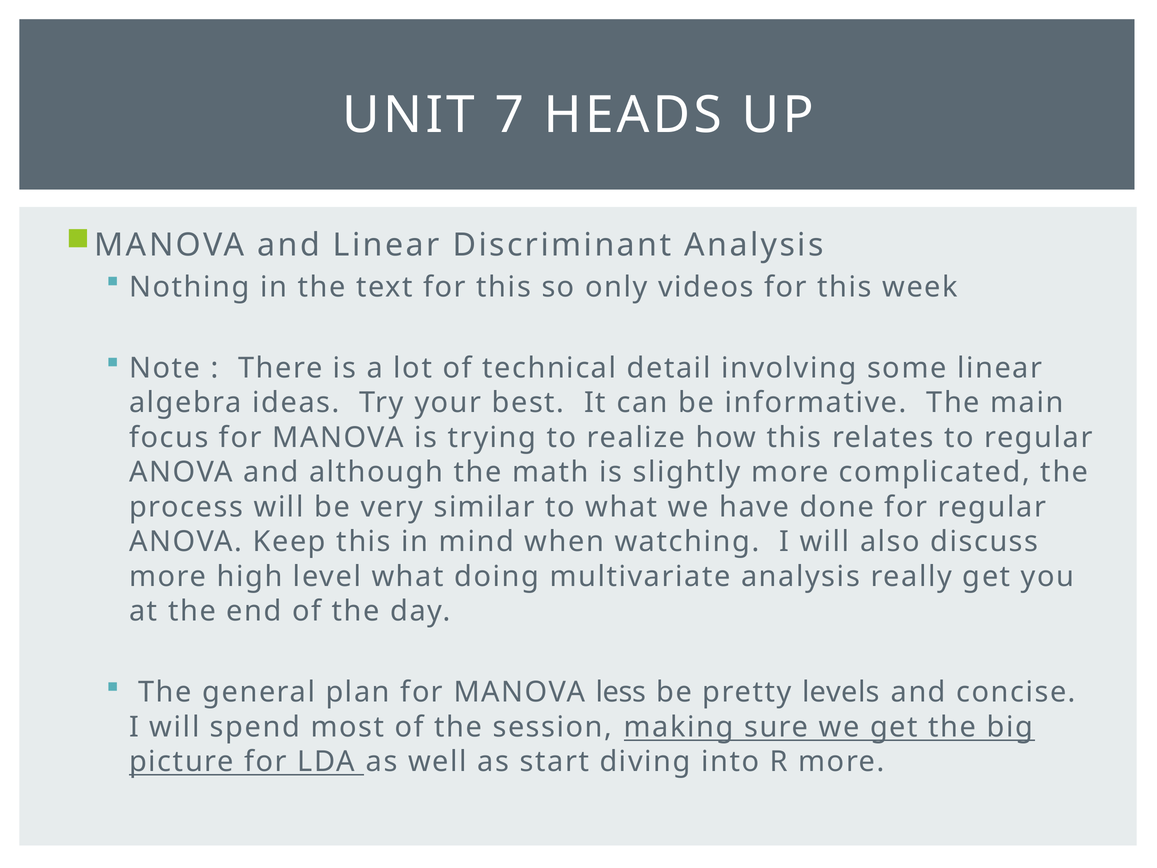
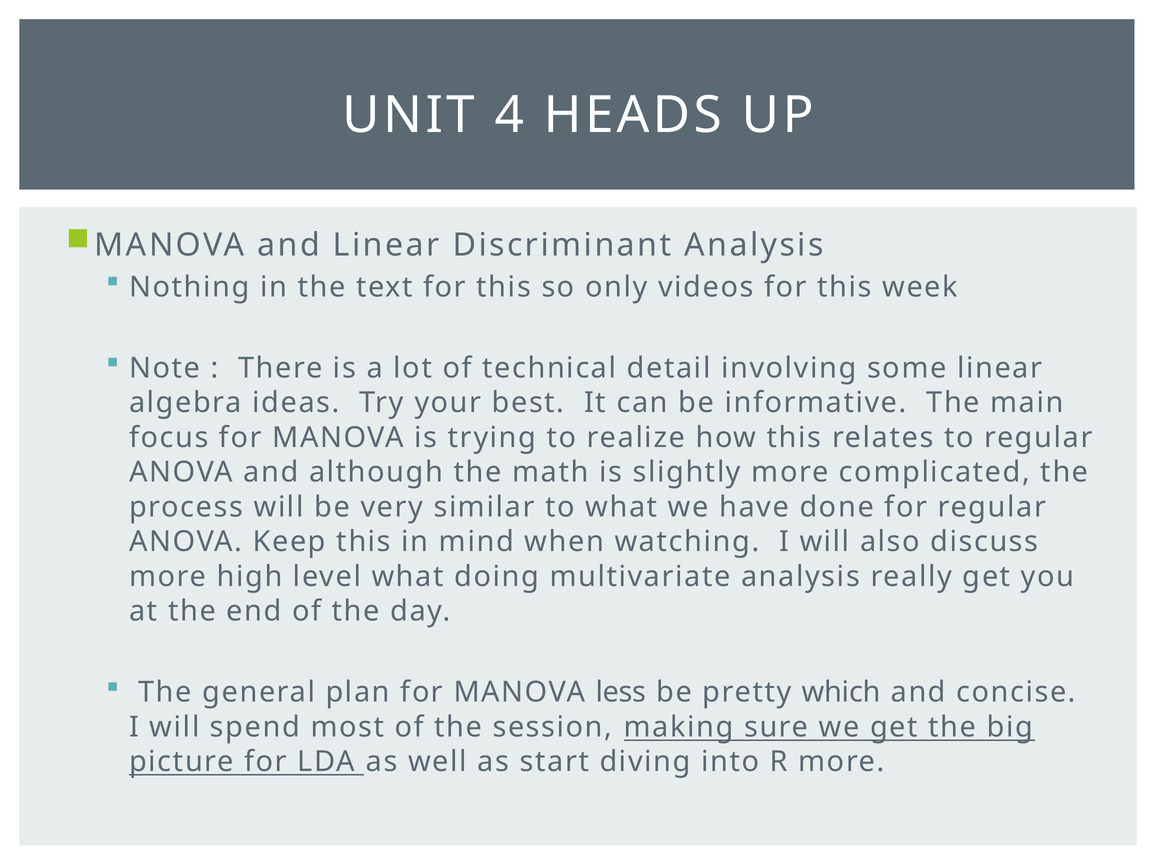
7: 7 -> 4
levels: levels -> which
